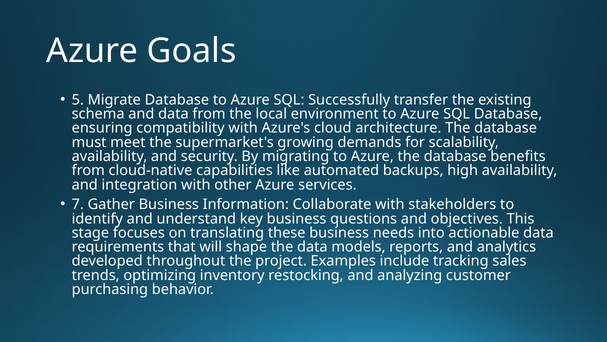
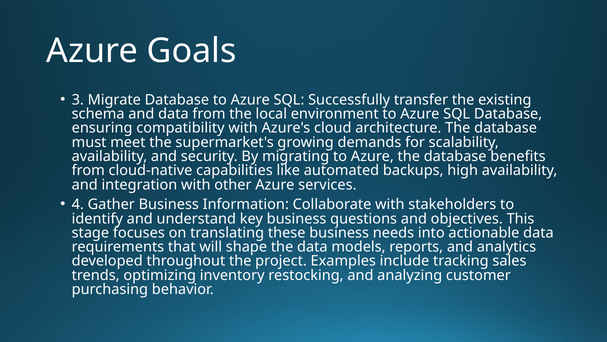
5: 5 -> 3
7: 7 -> 4
